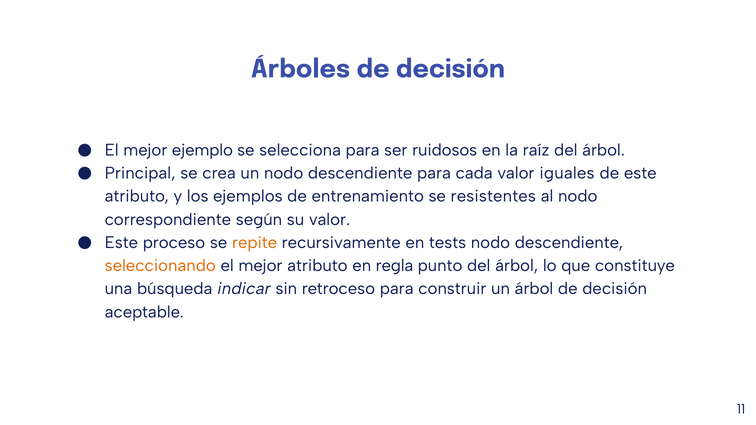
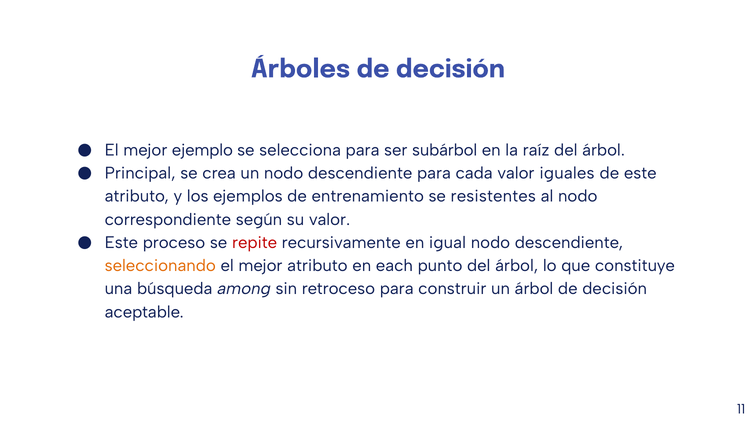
ruidosos: ruidosos -> subárbol
repite colour: orange -> red
tests: tests -> igual
regla: regla -> each
indicar: indicar -> among
